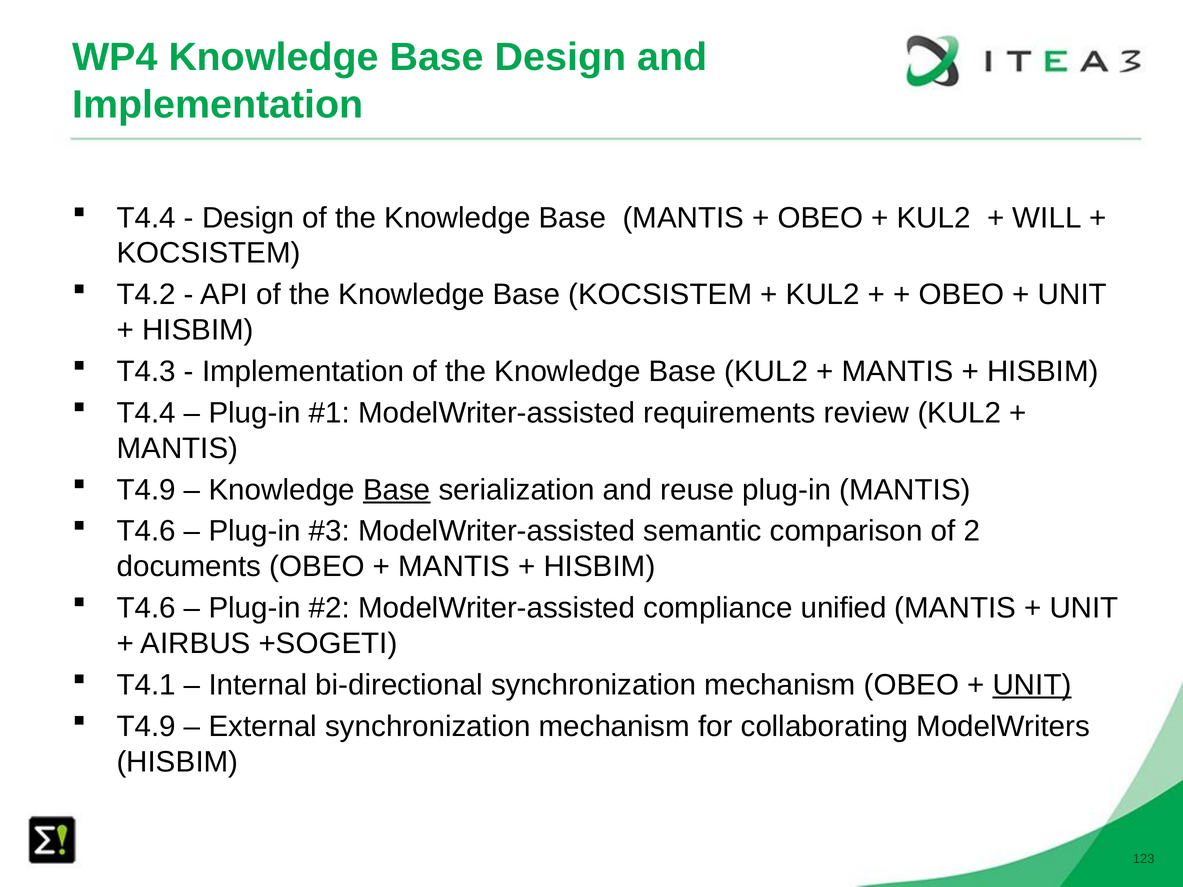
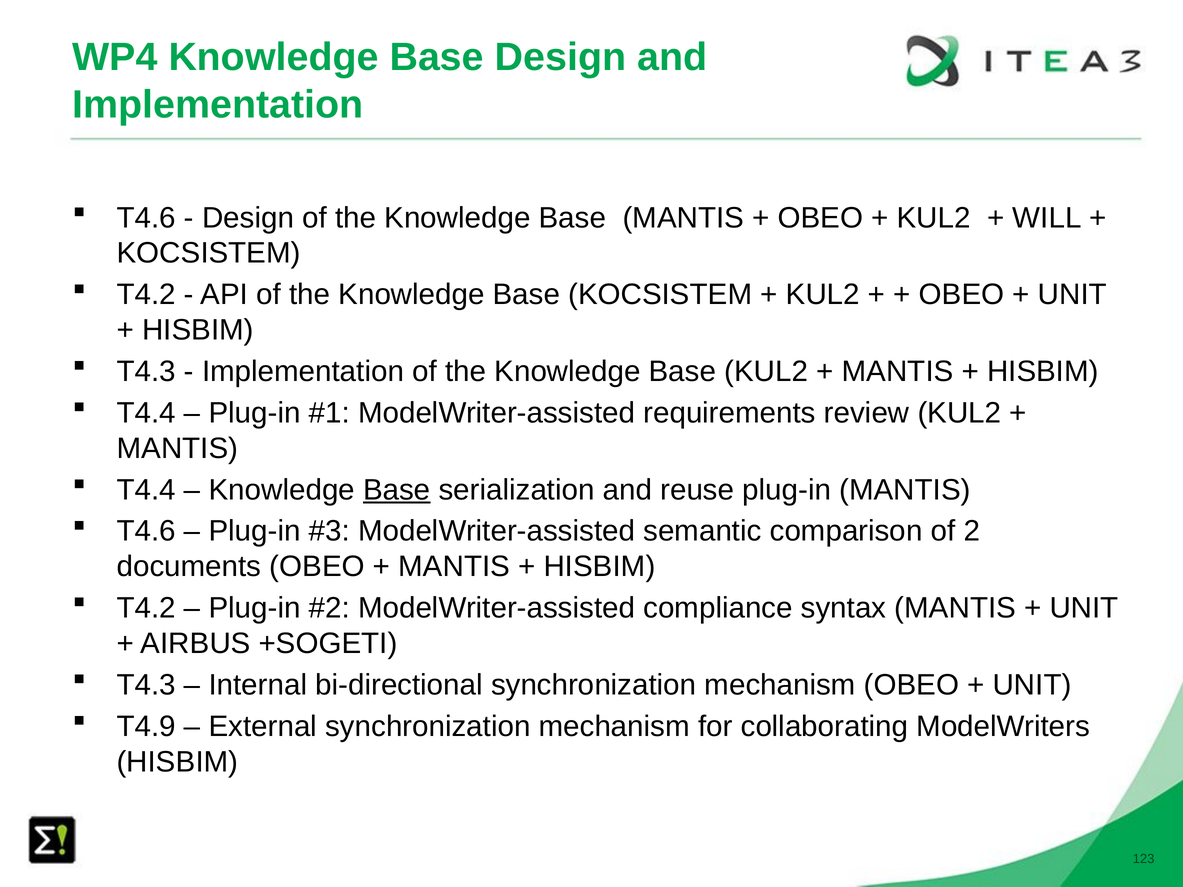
T4.4 at (146, 218): T4.4 -> T4.6
T4.9 at (146, 490): T4.9 -> T4.4
T4.6 at (146, 608): T4.6 -> T4.2
unified: unified -> syntax
T4.1 at (146, 685): T4.1 -> T4.3
UNIT at (1032, 685) underline: present -> none
